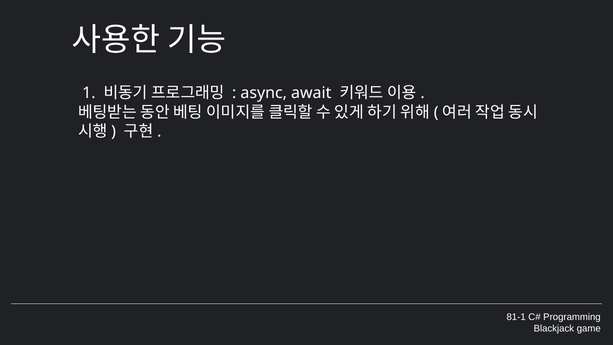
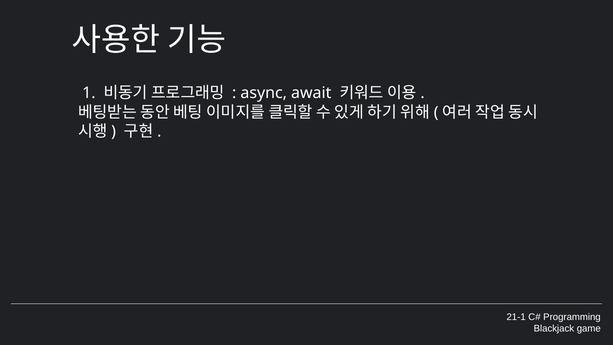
81-1: 81-1 -> 21-1
